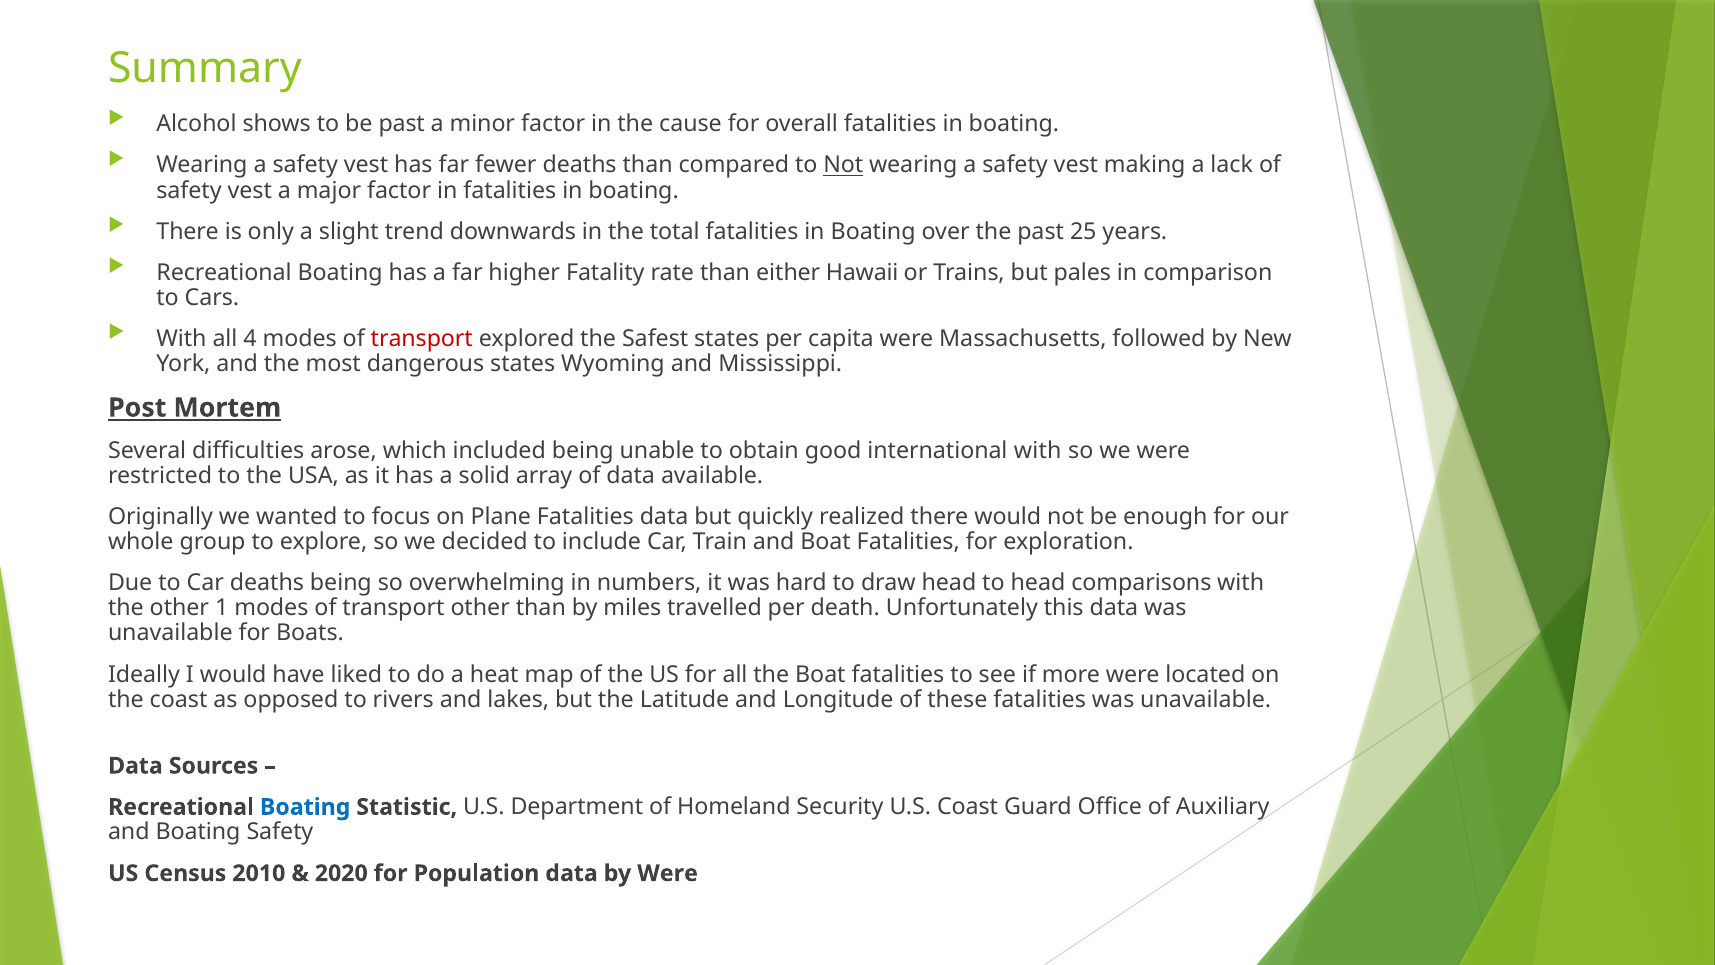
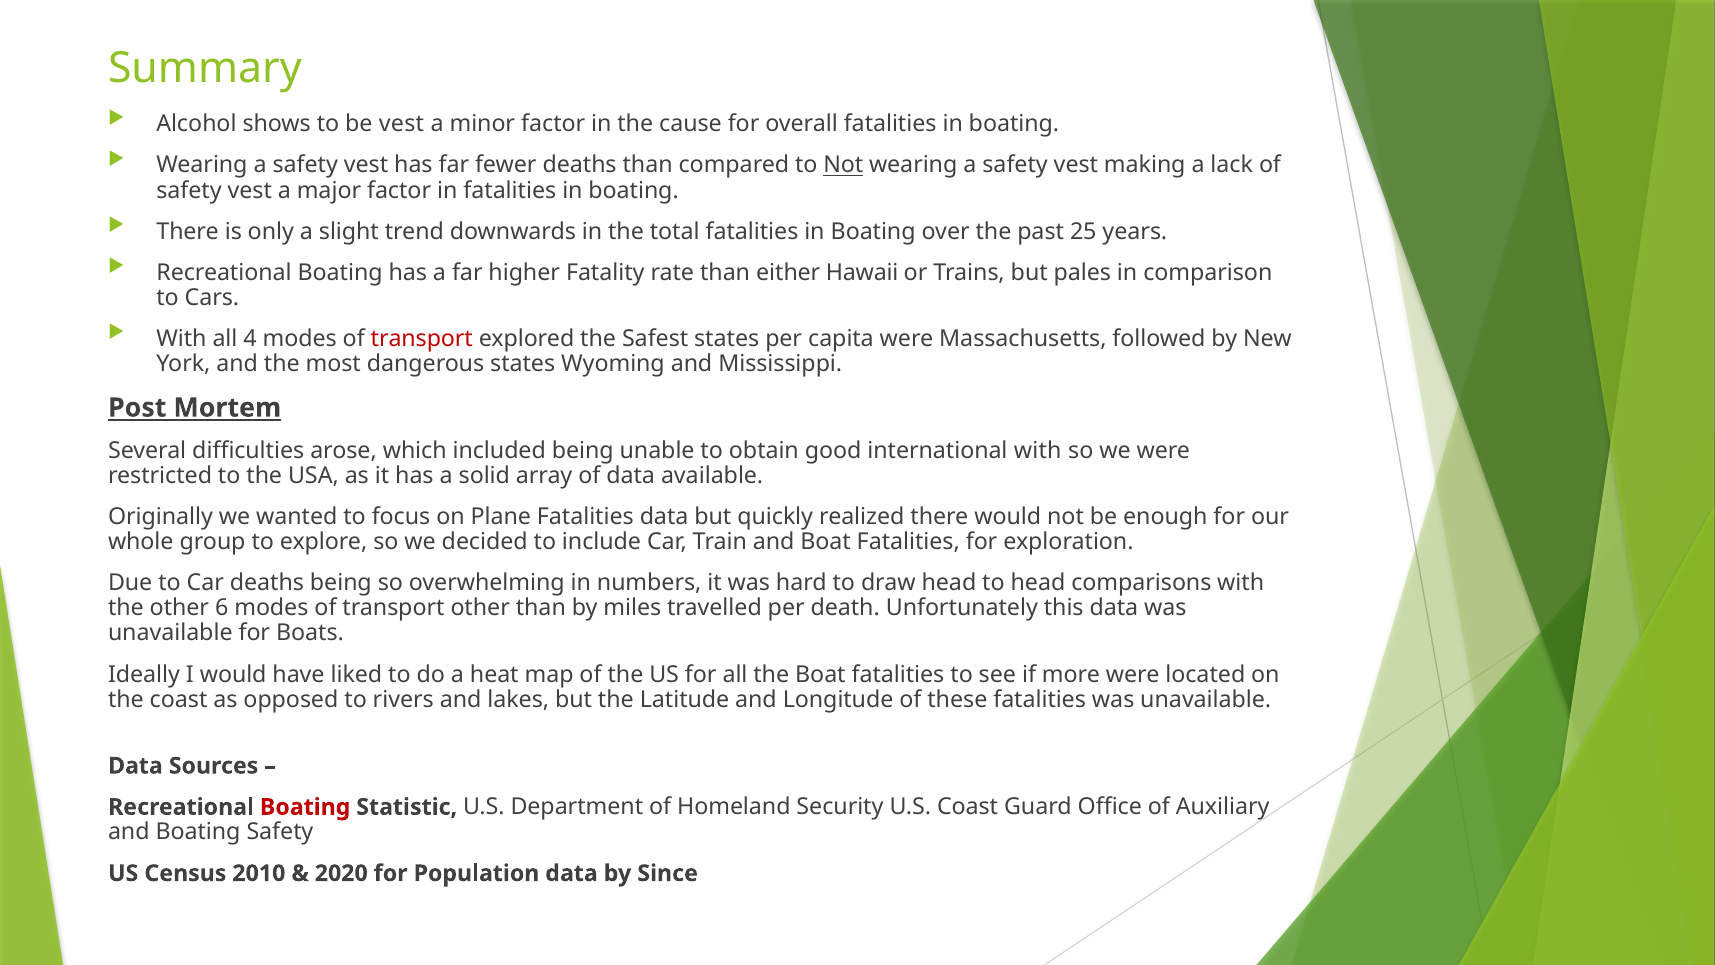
be past: past -> vest
1: 1 -> 6
Boating at (305, 807) colour: blue -> red
by Were: Were -> Since
